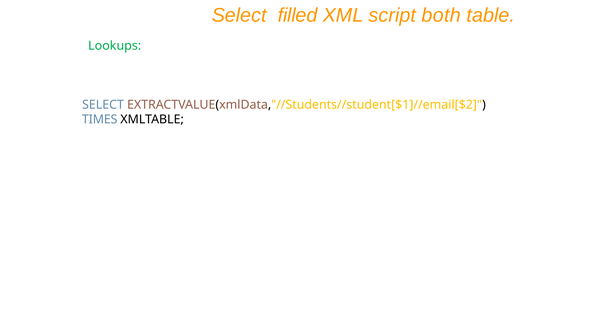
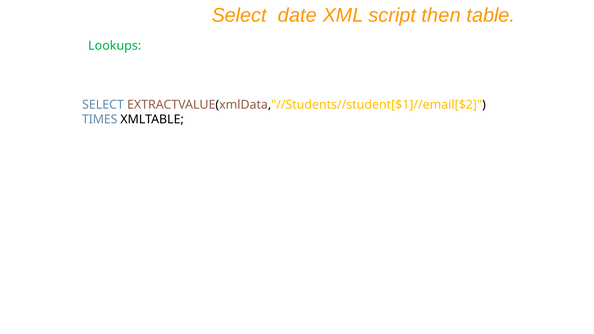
filled: filled -> date
both: both -> then
